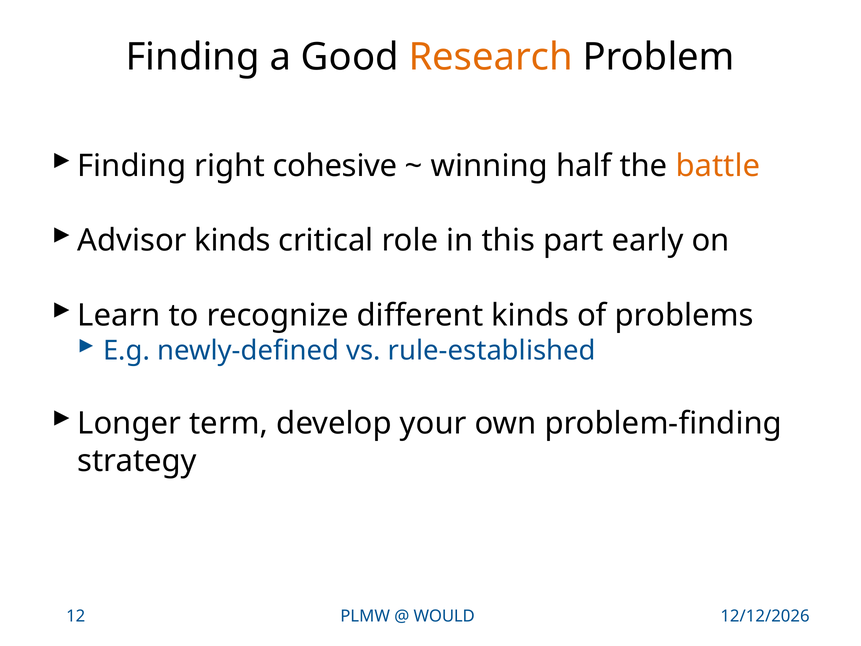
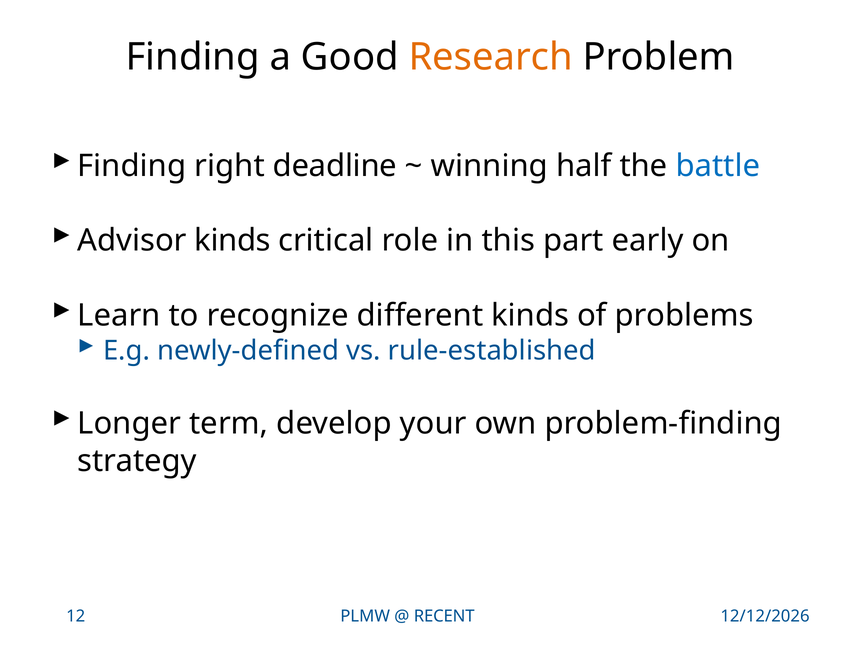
cohesive: cohesive -> deadline
battle colour: orange -> blue
WOULD: WOULD -> RECENT
